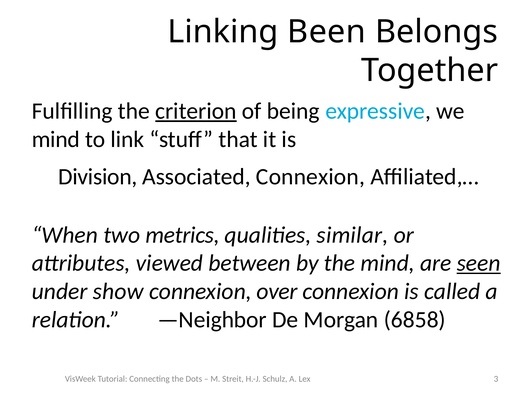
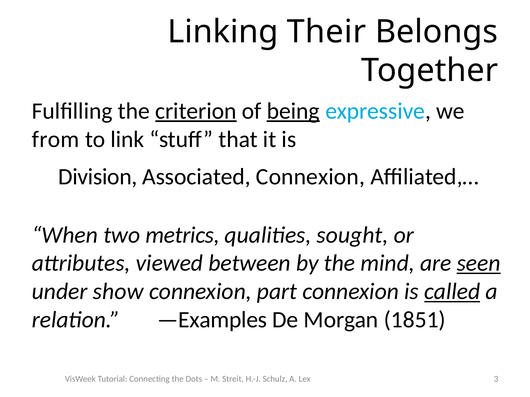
Been: Been -> Their
being underline: none -> present
mind at (56, 139): mind -> from
similar: similar -> sought
over: over -> part
called underline: none -> present
—Neighbor: —Neighbor -> —Examples
6858: 6858 -> 1851
